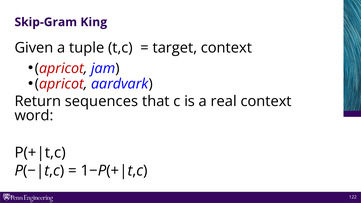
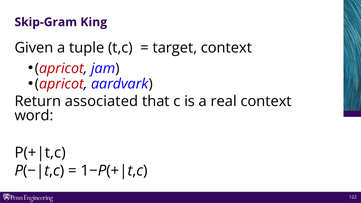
sequences: sequences -> associated
